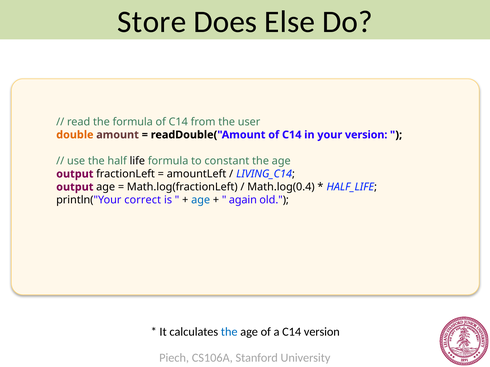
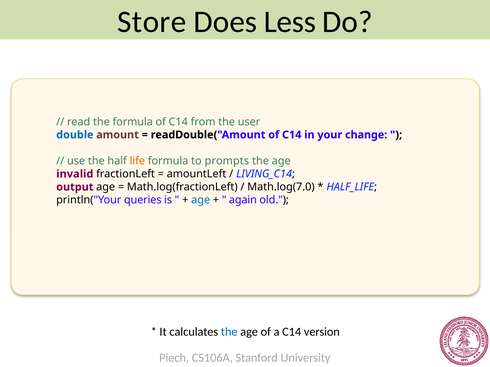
Else: Else -> Less
double colour: orange -> blue
your version: version -> change
life colour: black -> orange
constant: constant -> prompts
output at (75, 174): output -> invalid
Math.log(0.4: Math.log(0.4 -> Math.log(7.0
correct: correct -> queries
